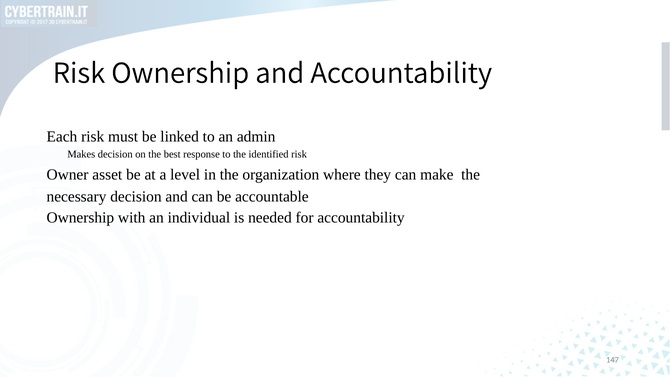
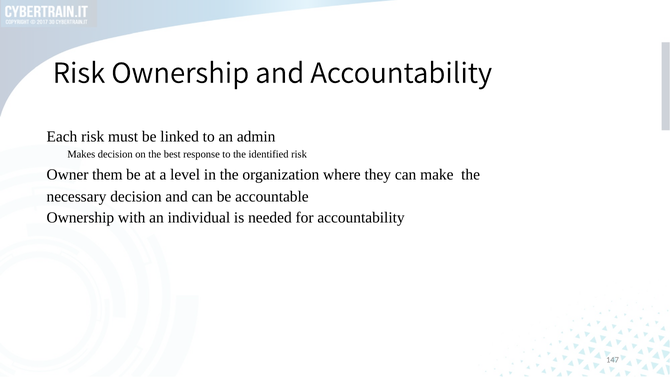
asset: asset -> them
